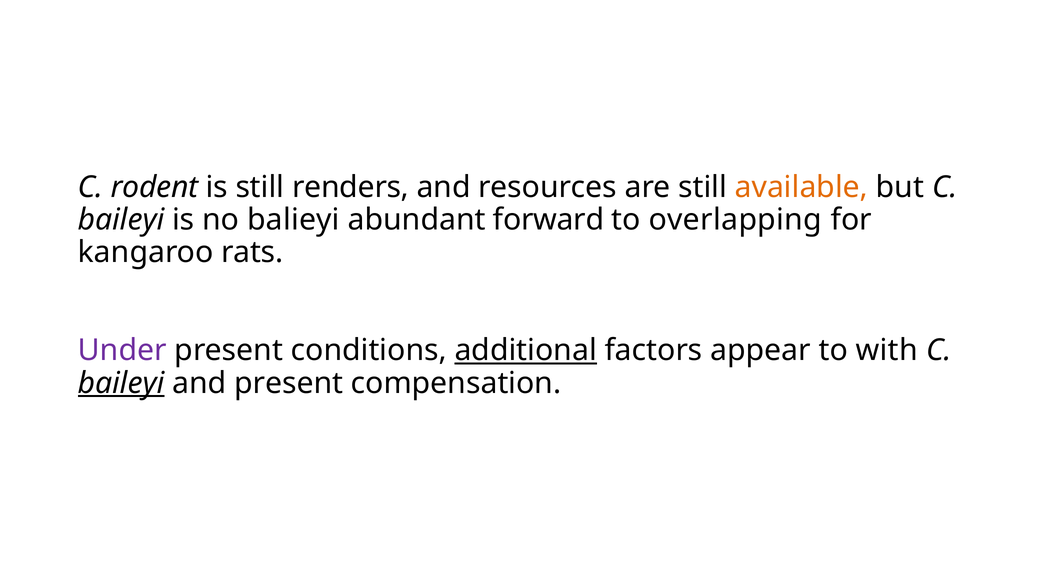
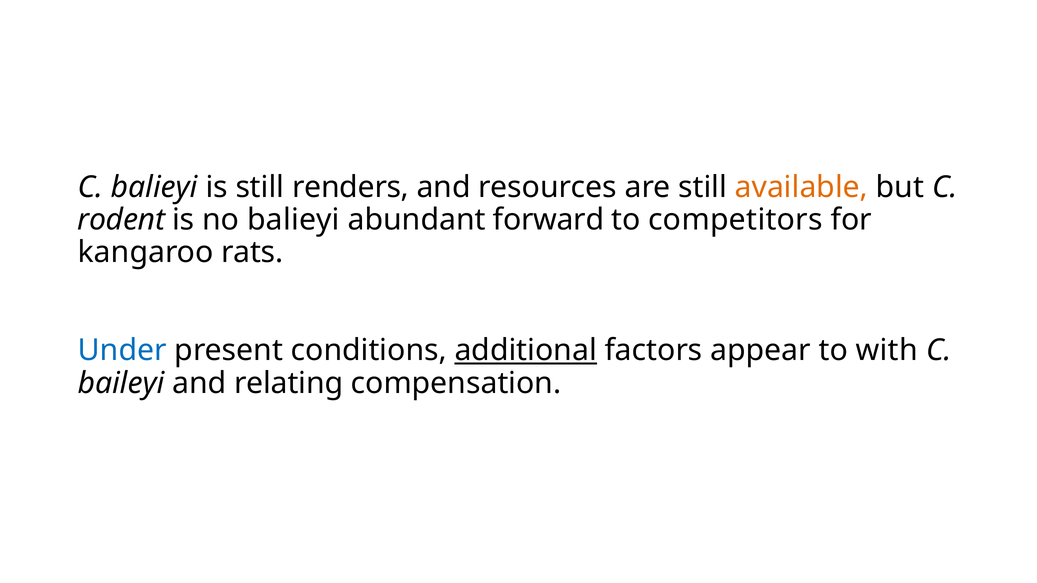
C rodent: rodent -> balieyi
baileyi at (121, 220): baileyi -> rodent
overlapping: overlapping -> competitors
Under colour: purple -> blue
baileyi at (121, 383) underline: present -> none
and present: present -> relating
